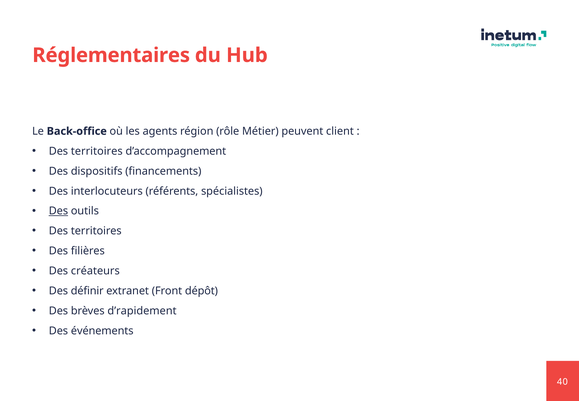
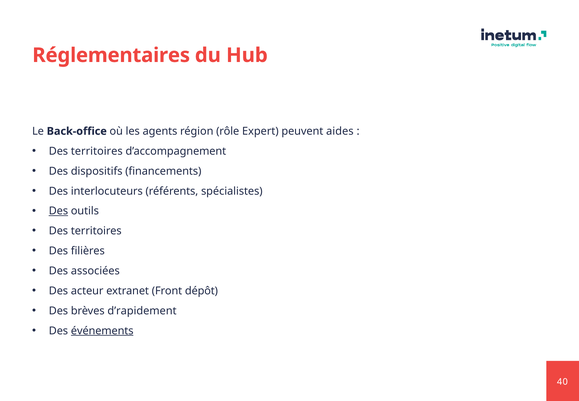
Métier: Métier -> Expert
client: client -> aides
créateurs: créateurs -> associées
définir: définir -> acteur
événements underline: none -> present
